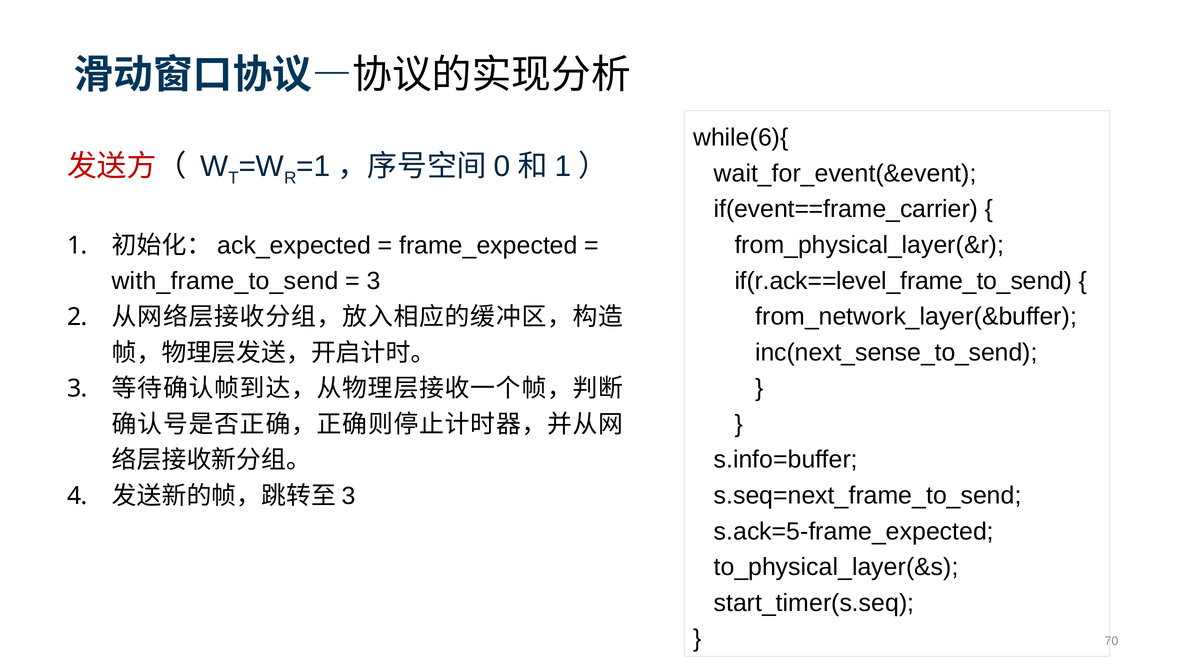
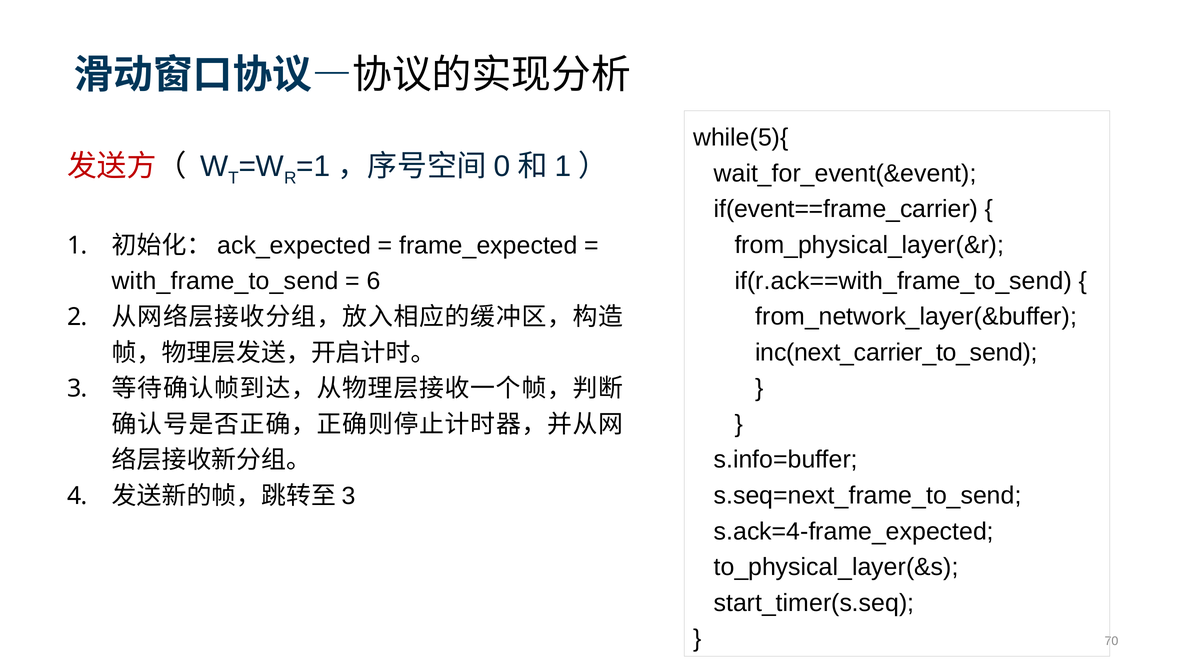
while(6){: while(6){ -> while(5){
if(r.ack==level_frame_to_send: if(r.ack==level_frame_to_send -> if(r.ack==with_frame_to_send
3 at (374, 281): 3 -> 6
inc(next_sense_to_send: inc(next_sense_to_send -> inc(next_carrier_to_send
s.ack=5-frame_expected: s.ack=5-frame_expected -> s.ack=4-frame_expected
